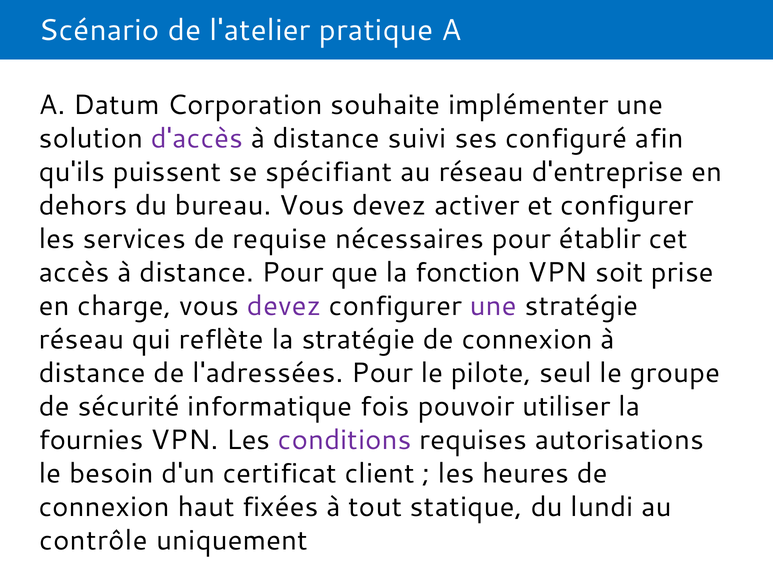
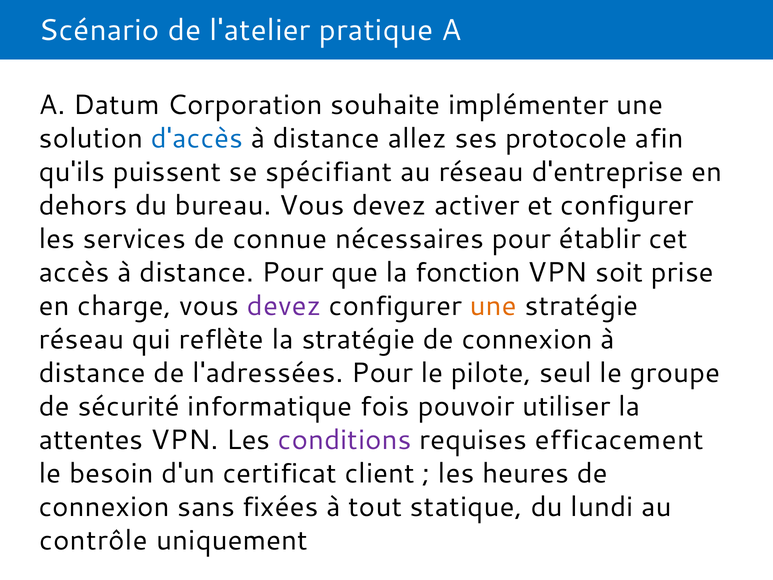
d'accès colour: purple -> blue
suivi: suivi -> allez
configuré: configuré -> protocole
requise: requise -> connue
une at (493, 306) colour: purple -> orange
fournies: fournies -> attentes
autorisations: autorisations -> efficacement
haut: haut -> sans
